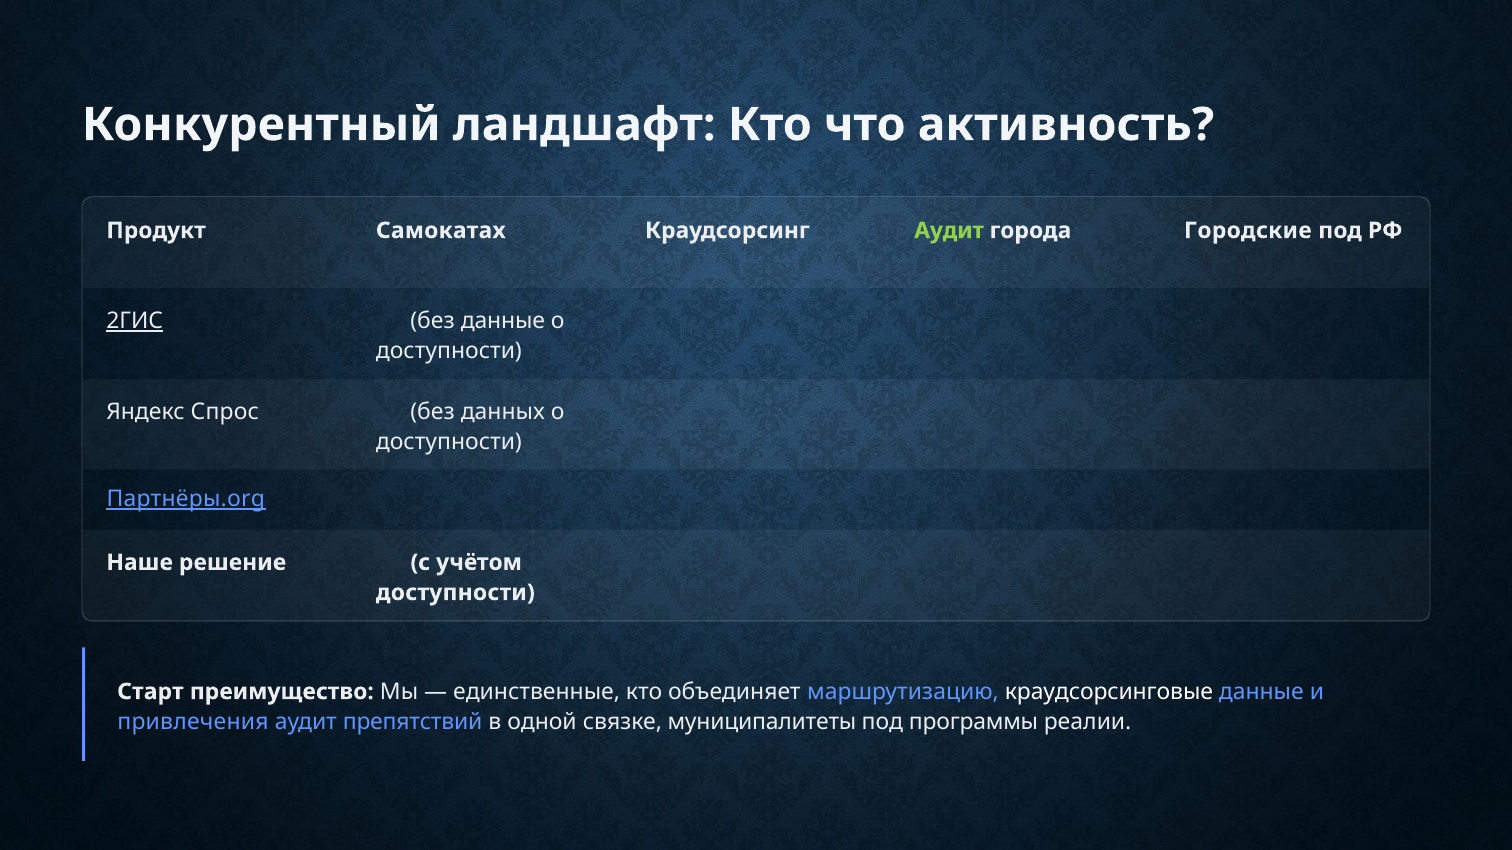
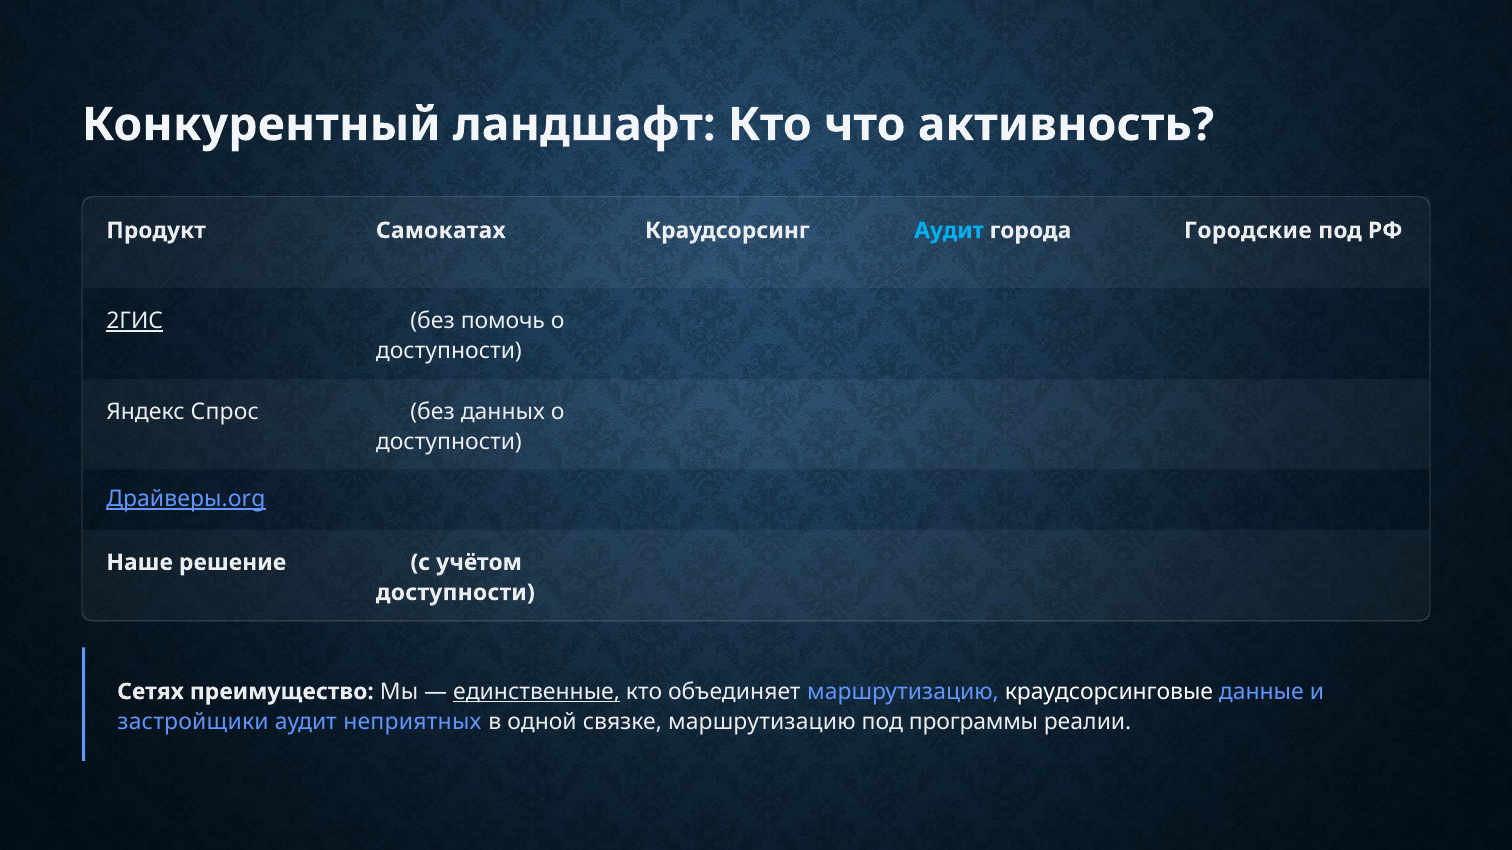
Аудит at (949, 231) colour: light green -> light blue
без данные: данные -> помочь
Партнёры.org: Партнёры.org -> Драйверы.org
Старт: Старт -> Сетях
единственные underline: none -> present
привлечения: привлечения -> застройщики
препятствий: препятствий -> неприятных
связке муниципалитеты: муниципалитеты -> маршрутизацию
